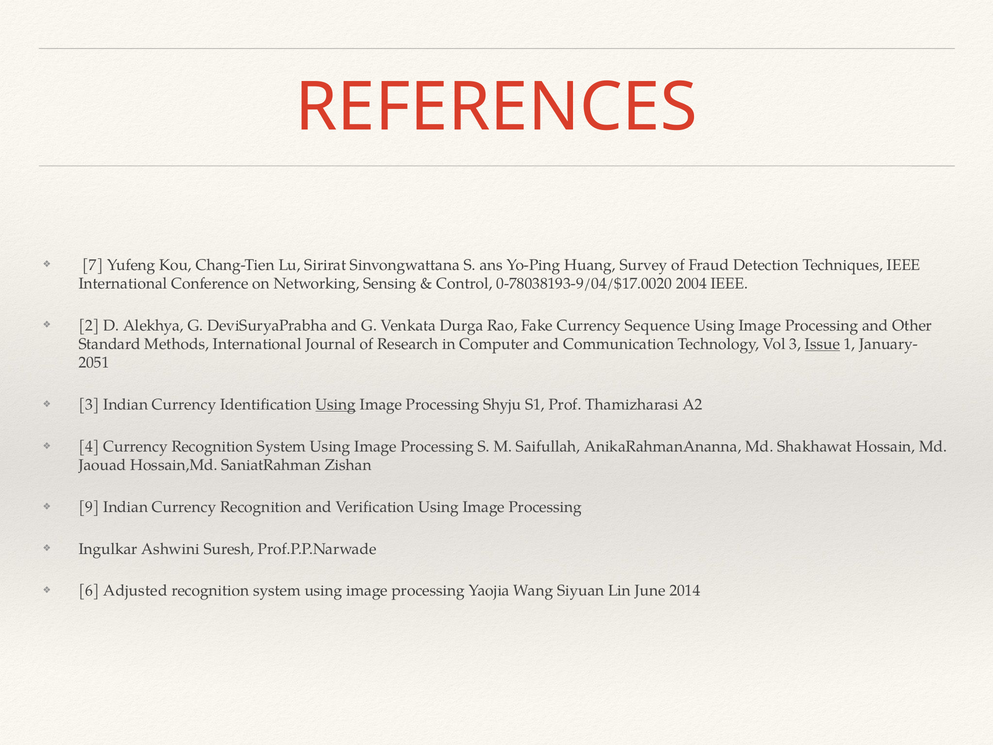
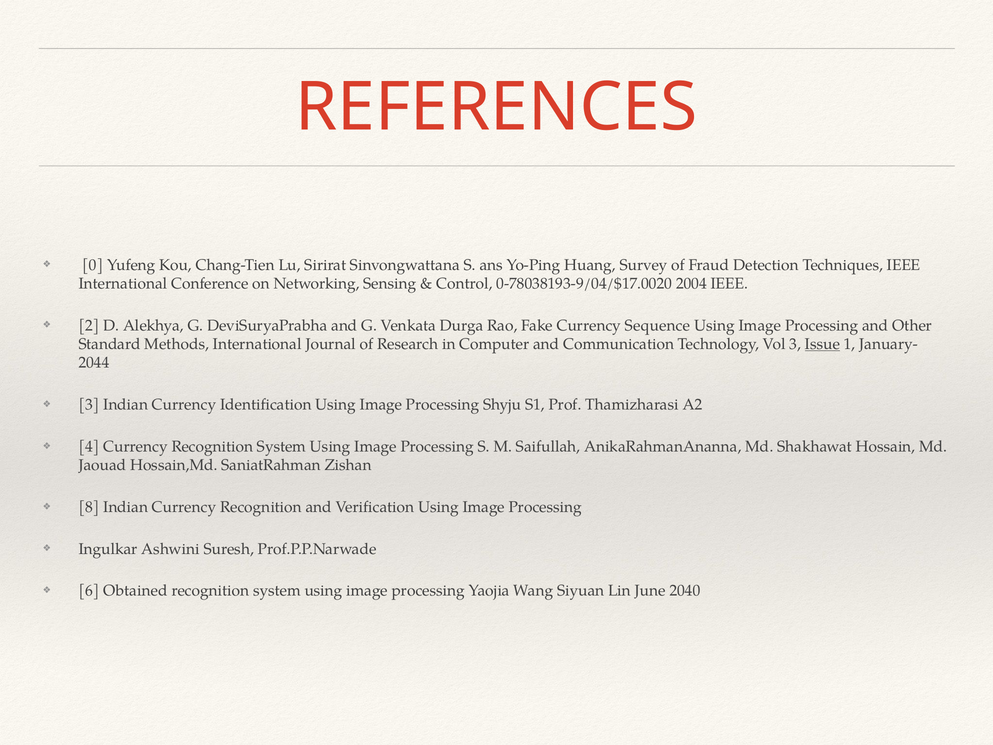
7: 7 -> 0
2051: 2051 -> 2044
Using at (336, 404) underline: present -> none
9: 9 -> 8
Adjusted: Adjusted -> Obtained
2014: 2014 -> 2040
